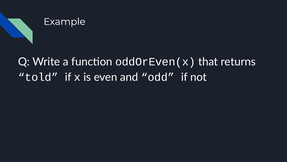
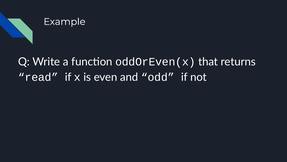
told: told -> read
